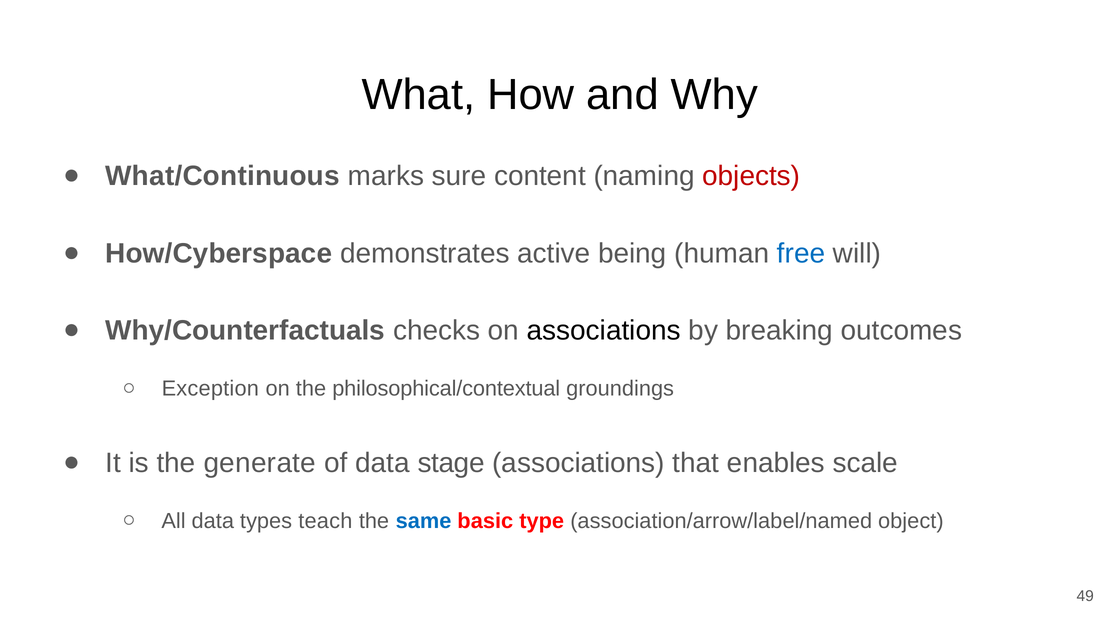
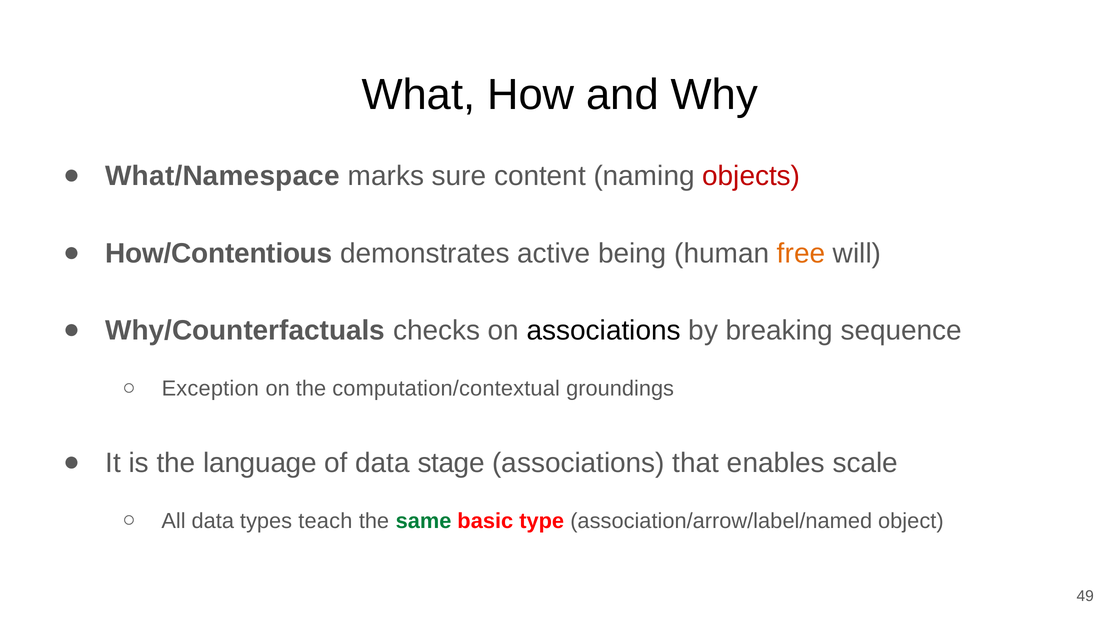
What/Continuous: What/Continuous -> What/Namespace
How/Cyberspace: How/Cyberspace -> How/Contentious
free colour: blue -> orange
outcomes: outcomes -> sequence
philosophical/contextual: philosophical/contextual -> computation/contextual
generate: generate -> language
same colour: blue -> green
